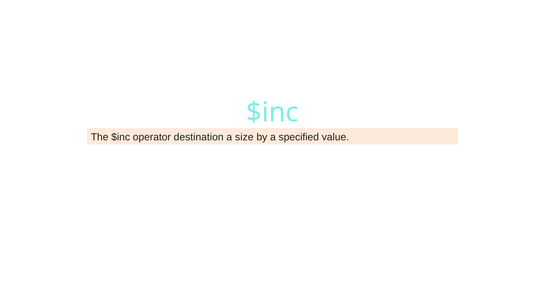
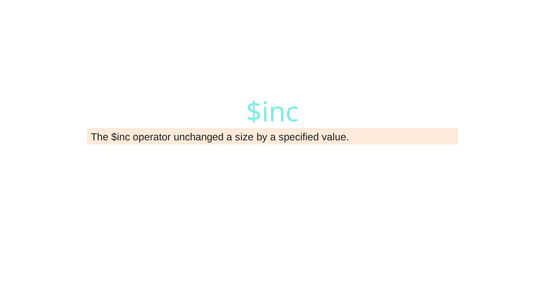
destination: destination -> unchanged
